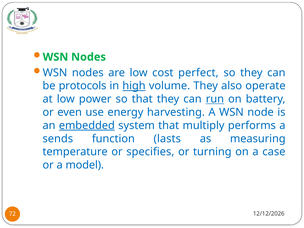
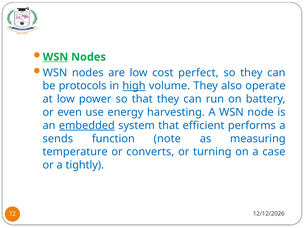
WSN at (55, 57) underline: none -> present
run underline: present -> none
multiply: multiply -> efficient
lasts: lasts -> note
specifies: specifies -> converts
model: model -> tightly
